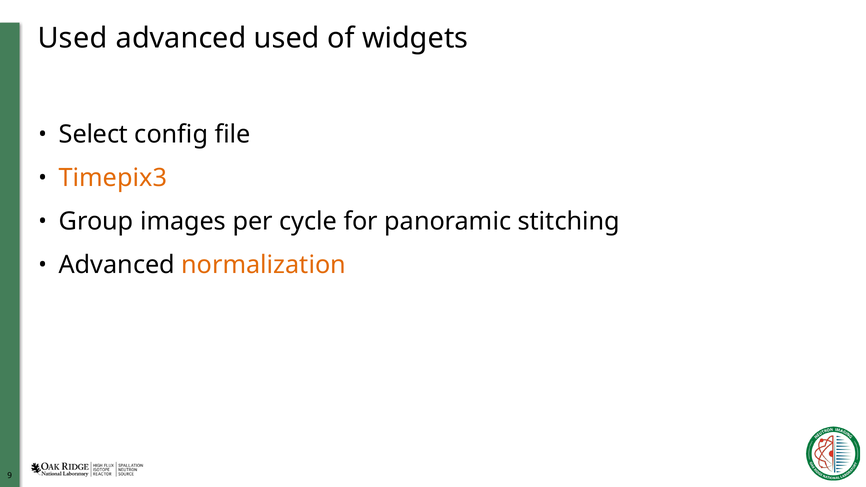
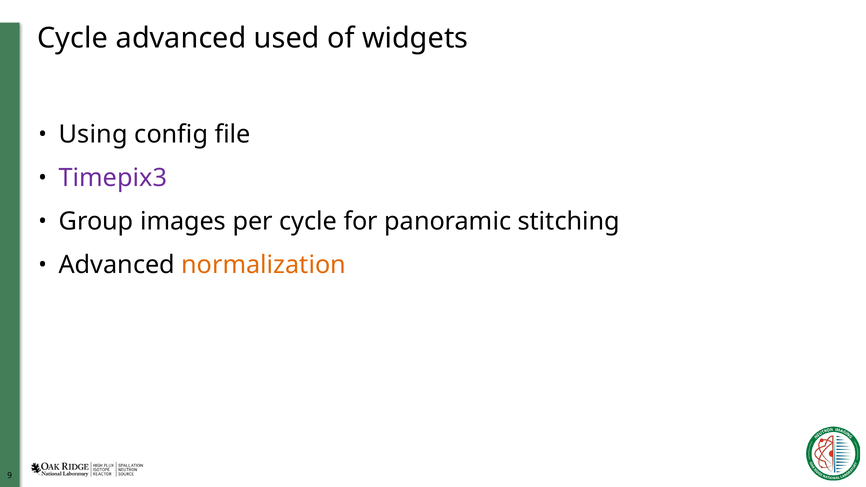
Used at (73, 38): Used -> Cycle
Select: Select -> Using
Timepix3 colour: orange -> purple
